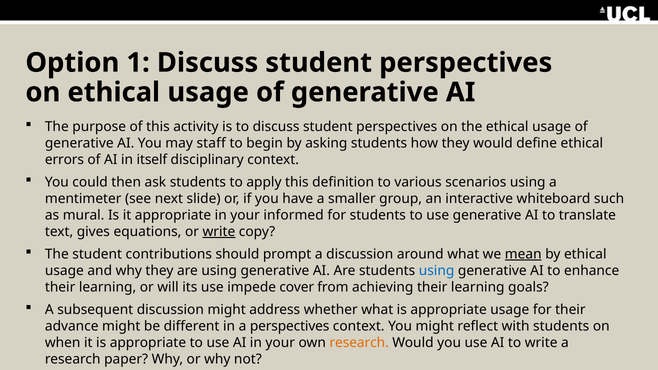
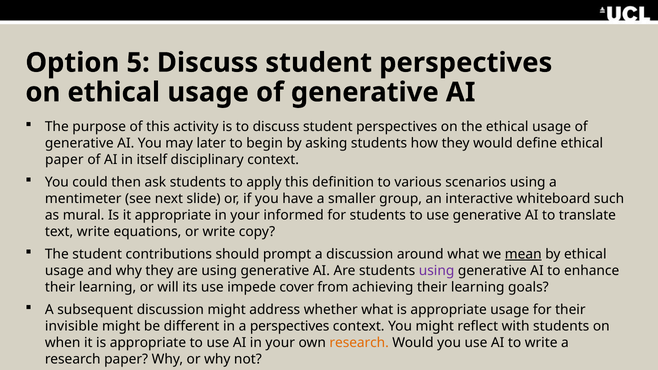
1: 1 -> 5
staff: staff -> later
errors at (64, 160): errors -> paper
text gives: gives -> write
write at (219, 232) underline: present -> none
using at (437, 271) colour: blue -> purple
advance: advance -> invisible
